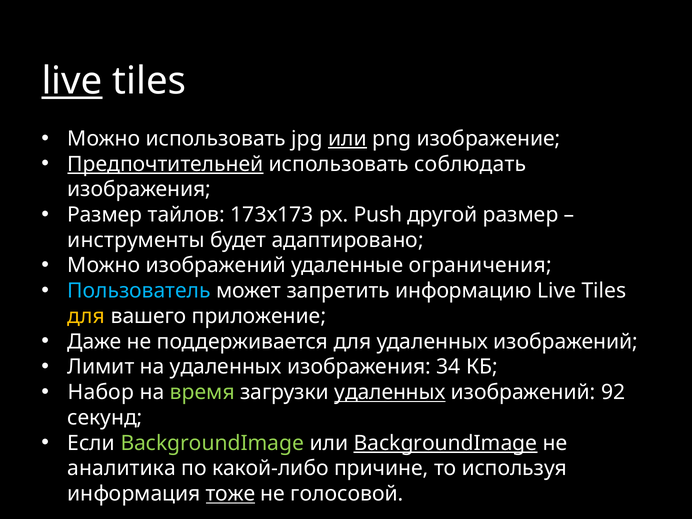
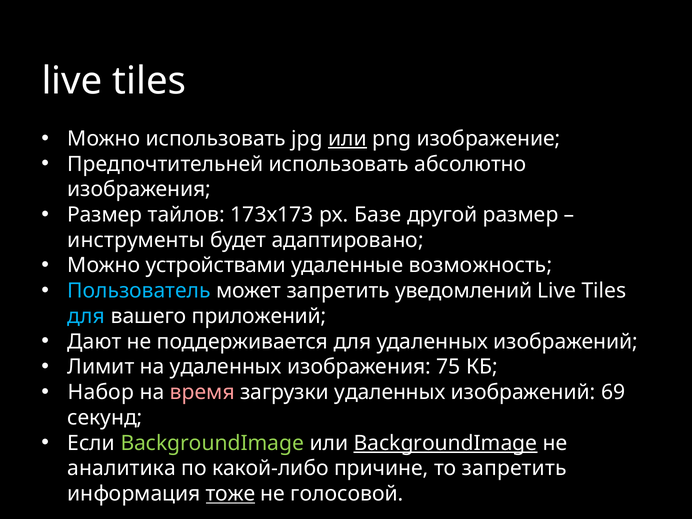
live at (72, 81) underline: present -> none
Предпочтительней underline: present -> none
соблюдать: соблюдать -> абсолютно
Push: Push -> Базе
Можно изображений: изображений -> устройствами
ограничения: ограничения -> возможность
информацию: информацию -> уведомлений
для at (86, 316) colour: yellow -> light blue
приложение: приложение -> приложений
Даже: Даже -> Дают
34: 34 -> 75
время colour: light green -> pink
удаленных at (390, 392) underline: present -> none
92: 92 -> 69
то используя: используя -> запретить
